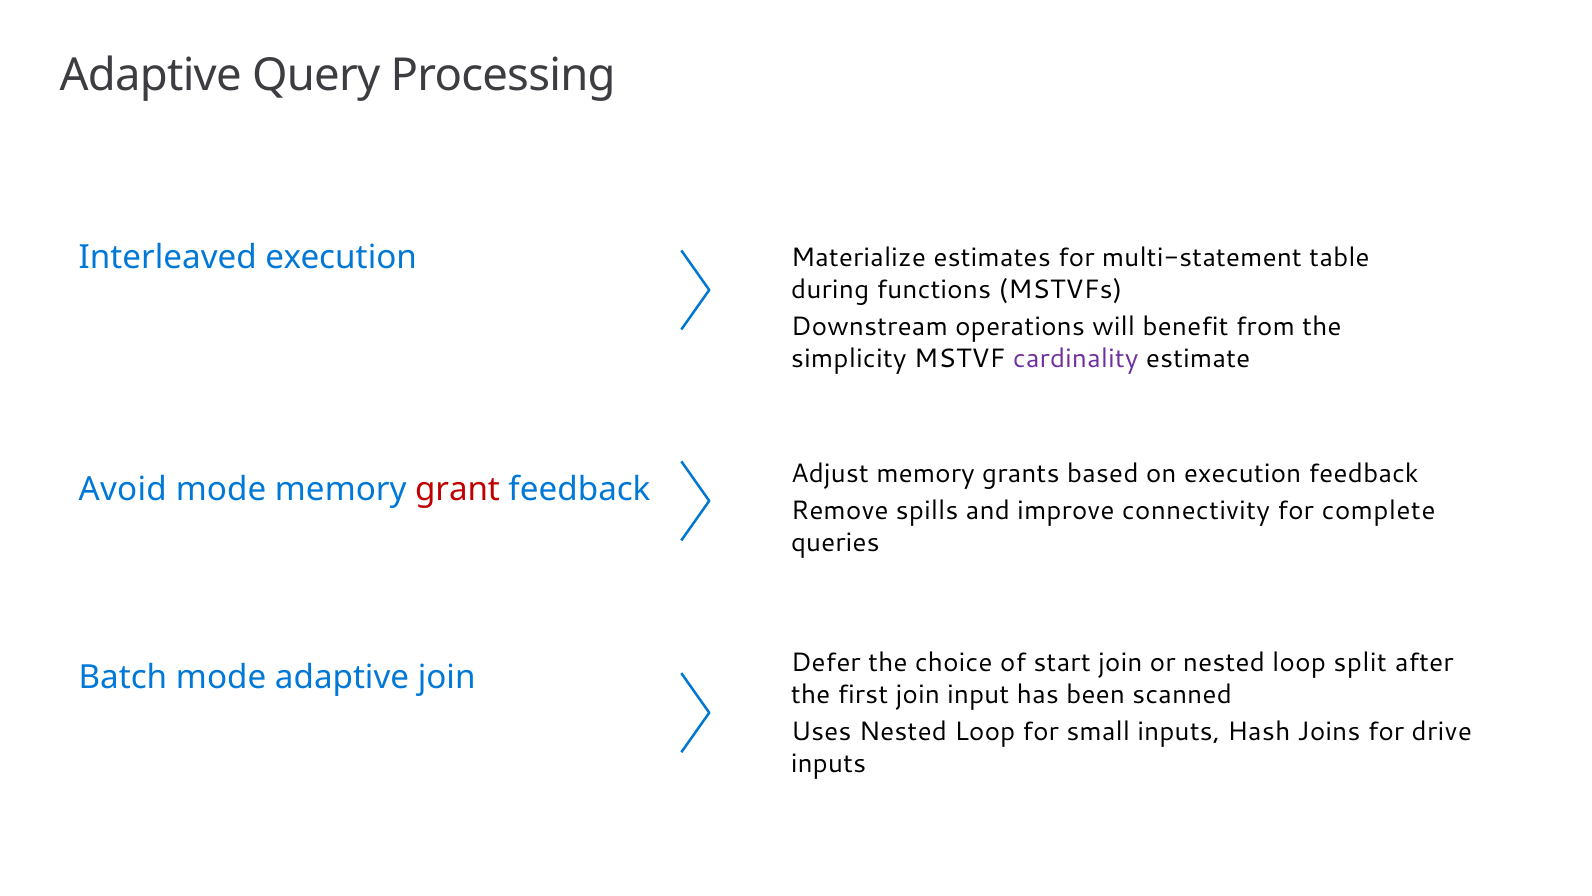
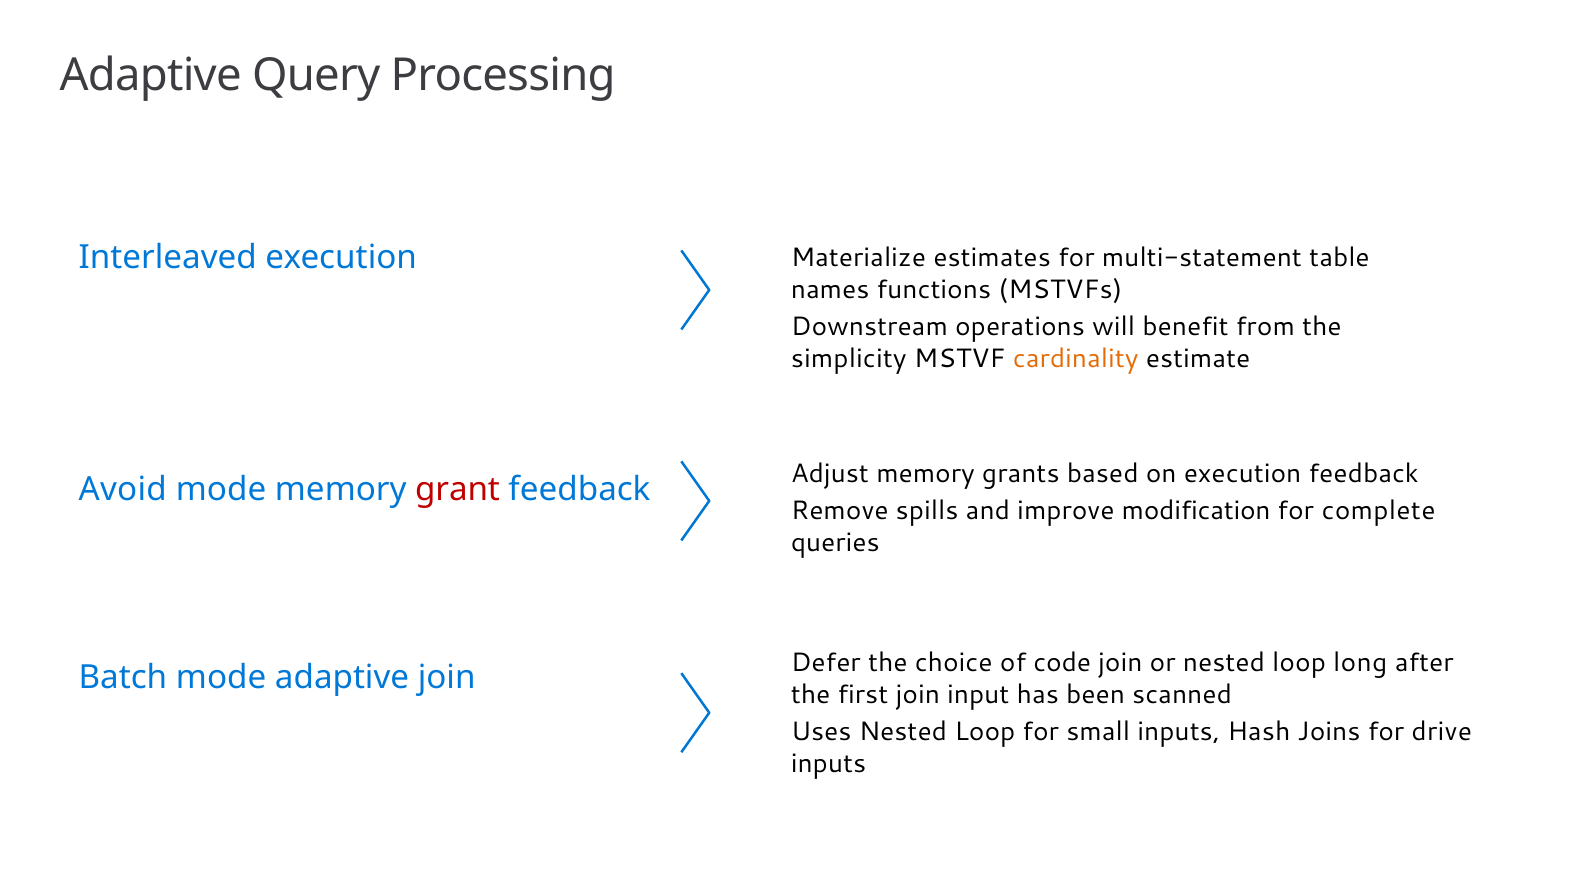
during: during -> names
cardinality colour: purple -> orange
connectivity: connectivity -> modification
start: start -> code
split: split -> long
